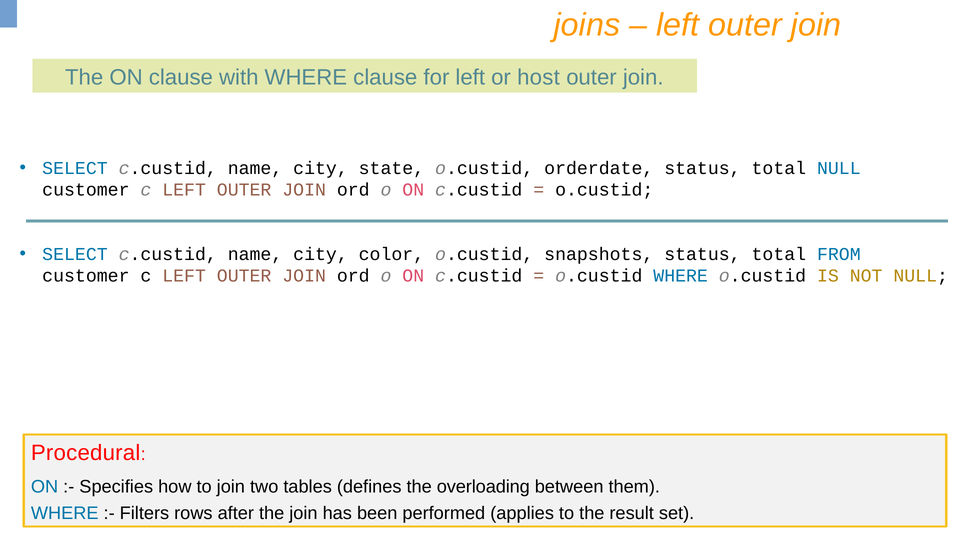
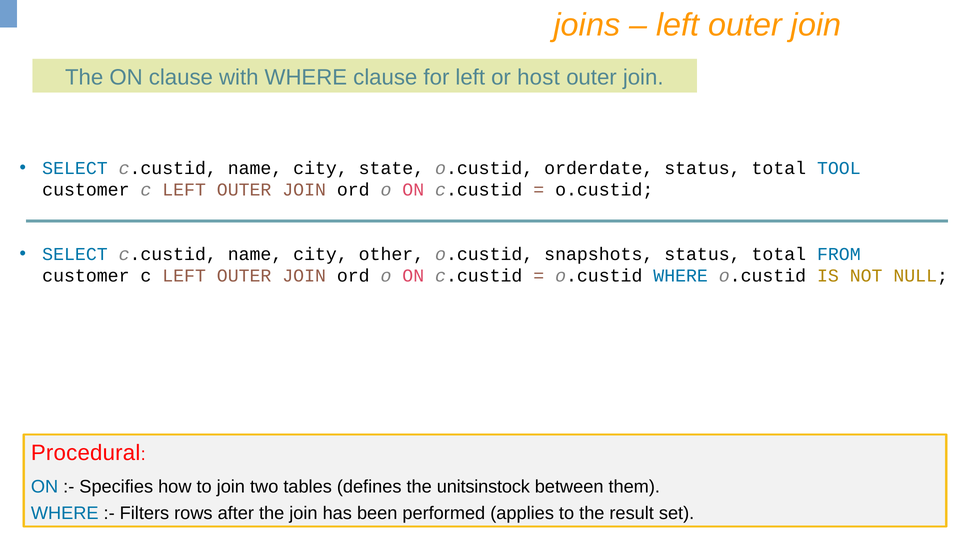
total NULL: NULL -> TOOL
color: color -> other
overloading: overloading -> unitsinstock
